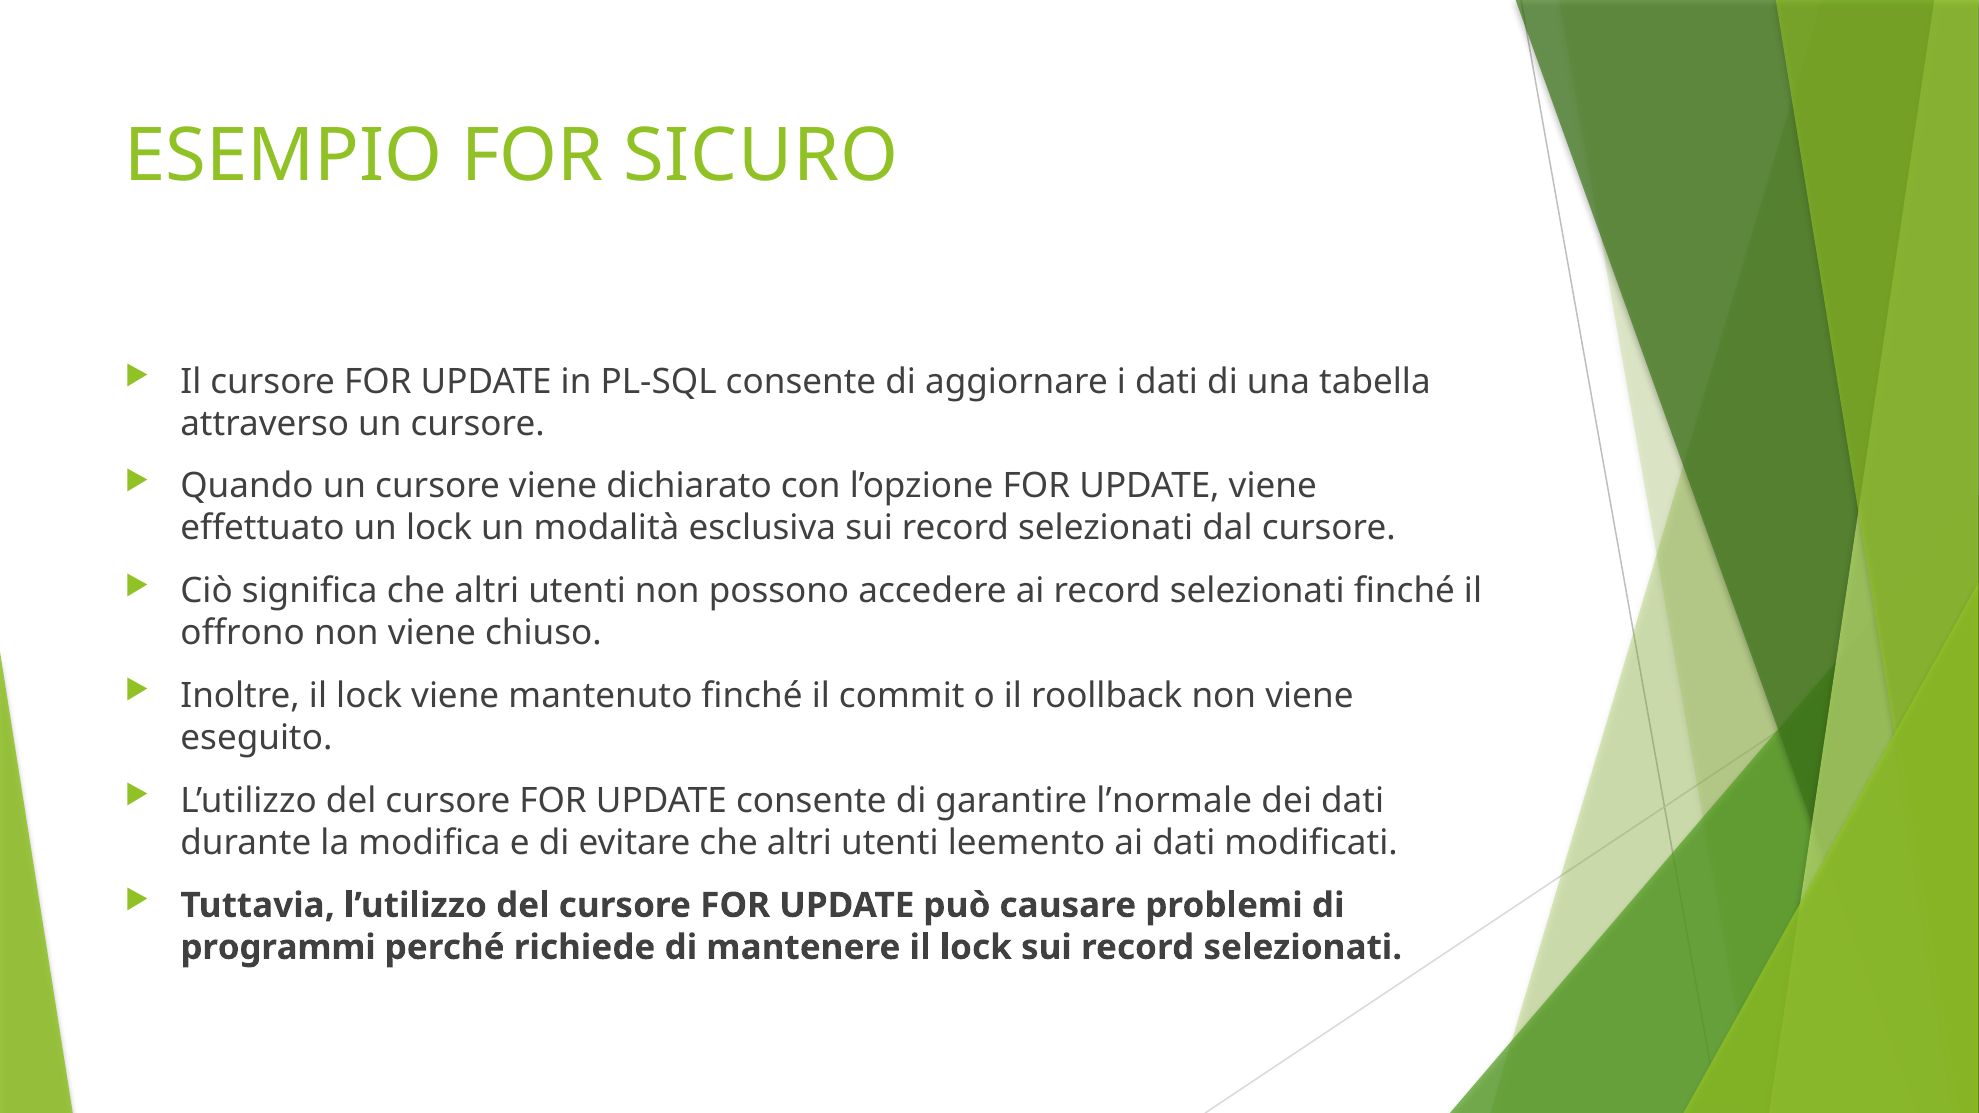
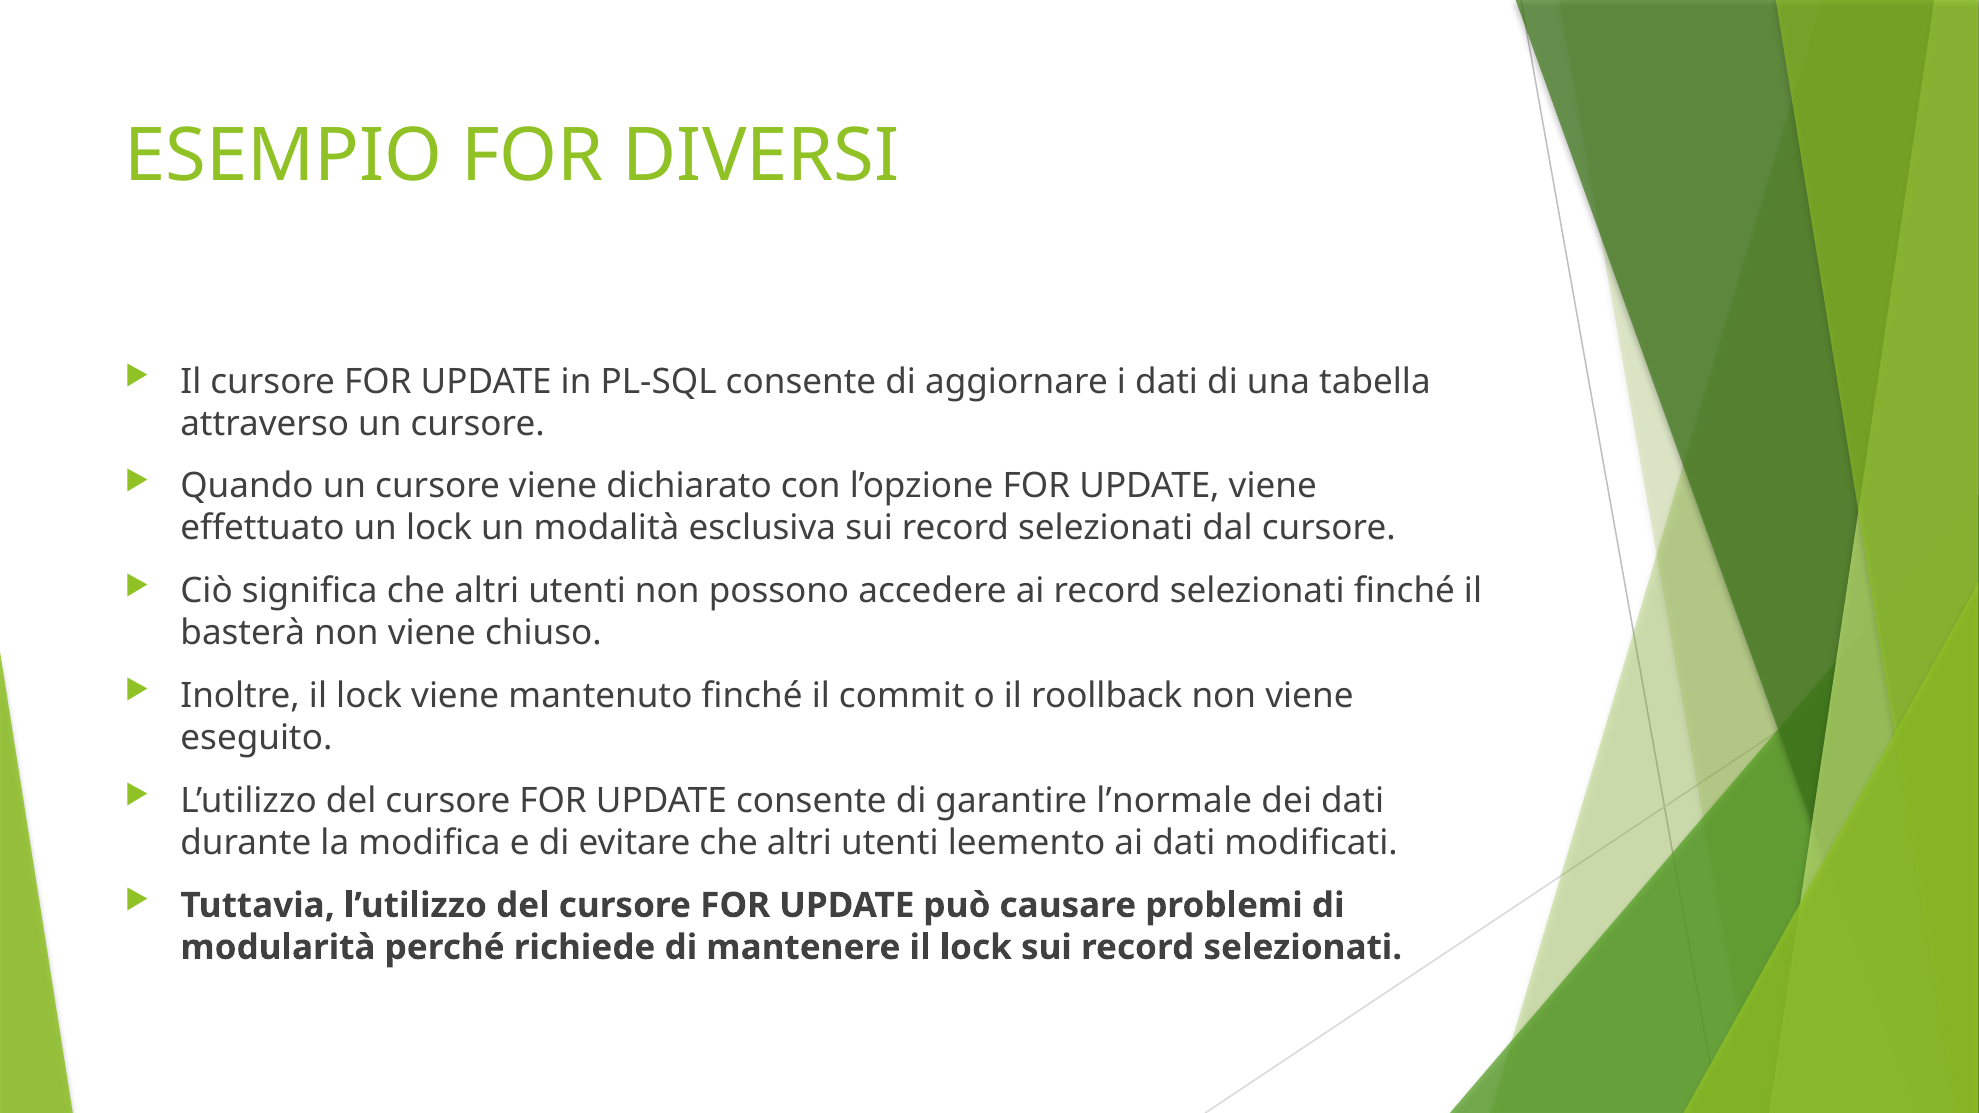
SICURO: SICURO -> DIVERSI
offrono: offrono -> basterà
programmi: programmi -> modularità
